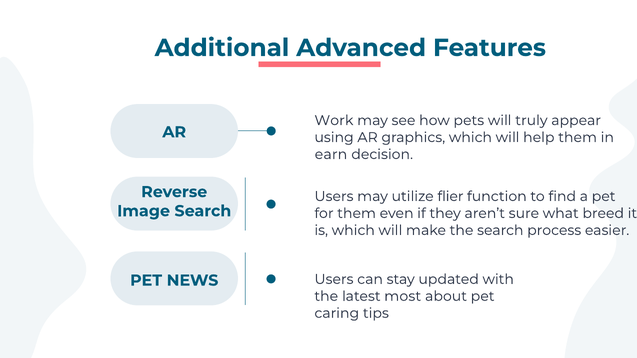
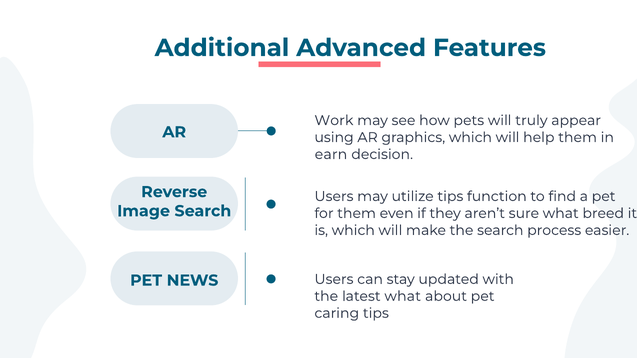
utilize flier: flier -> tips
latest most: most -> what
